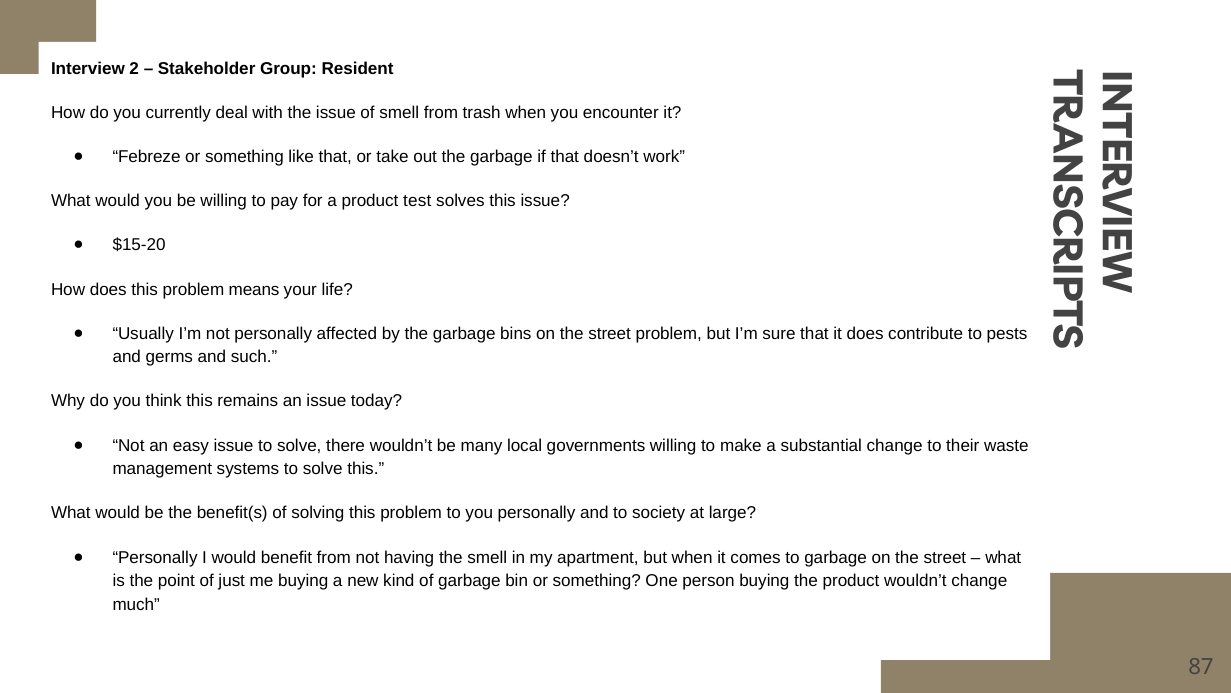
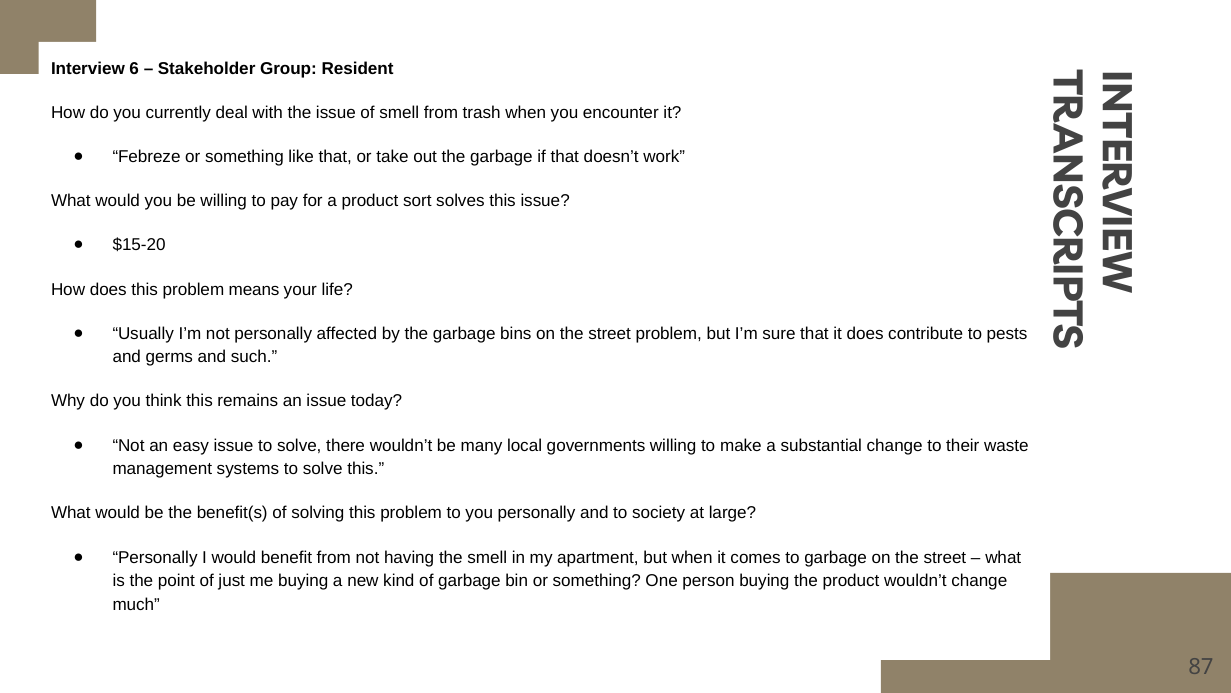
2: 2 -> 6
test: test -> sort
